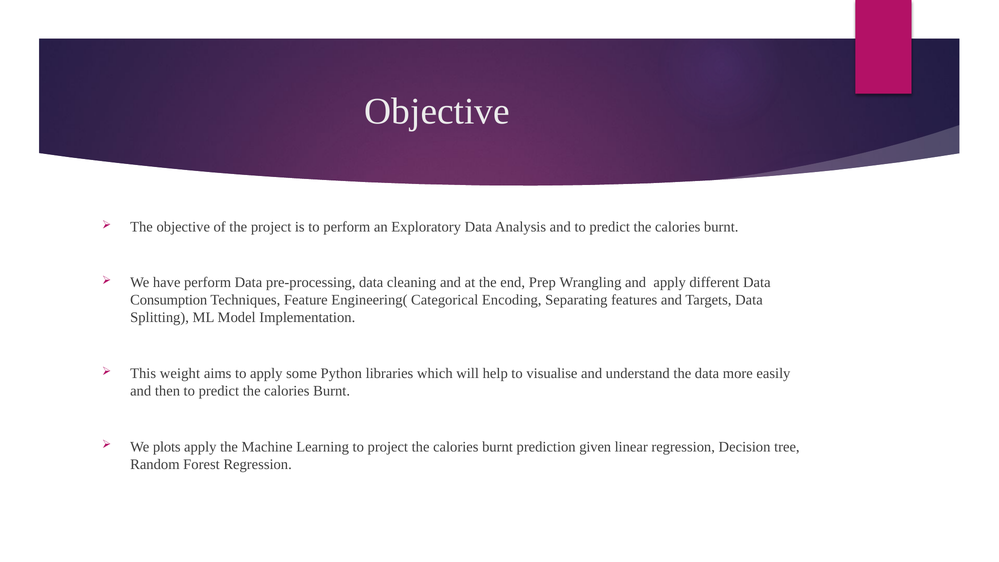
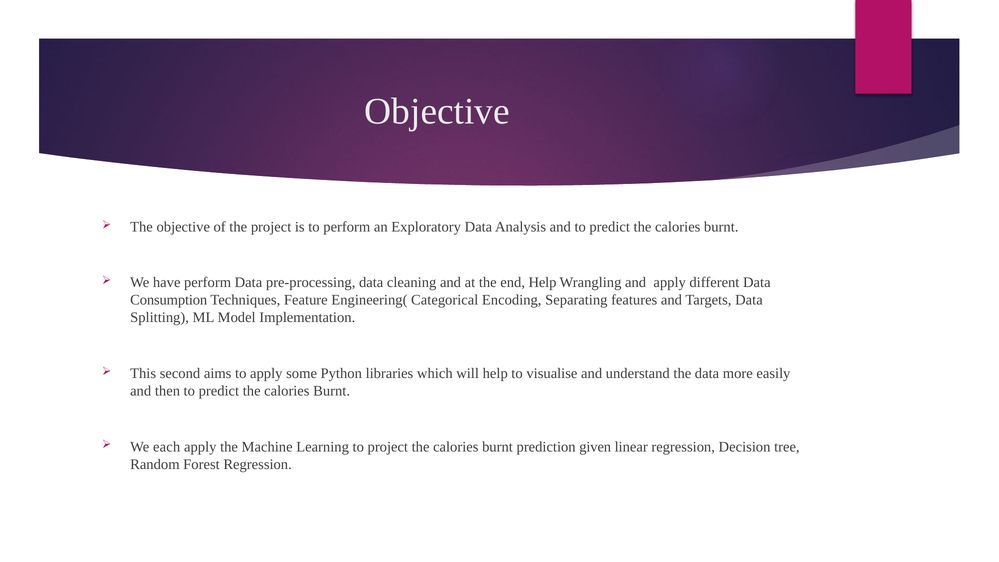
end Prep: Prep -> Help
weight: weight -> second
plots: plots -> each
